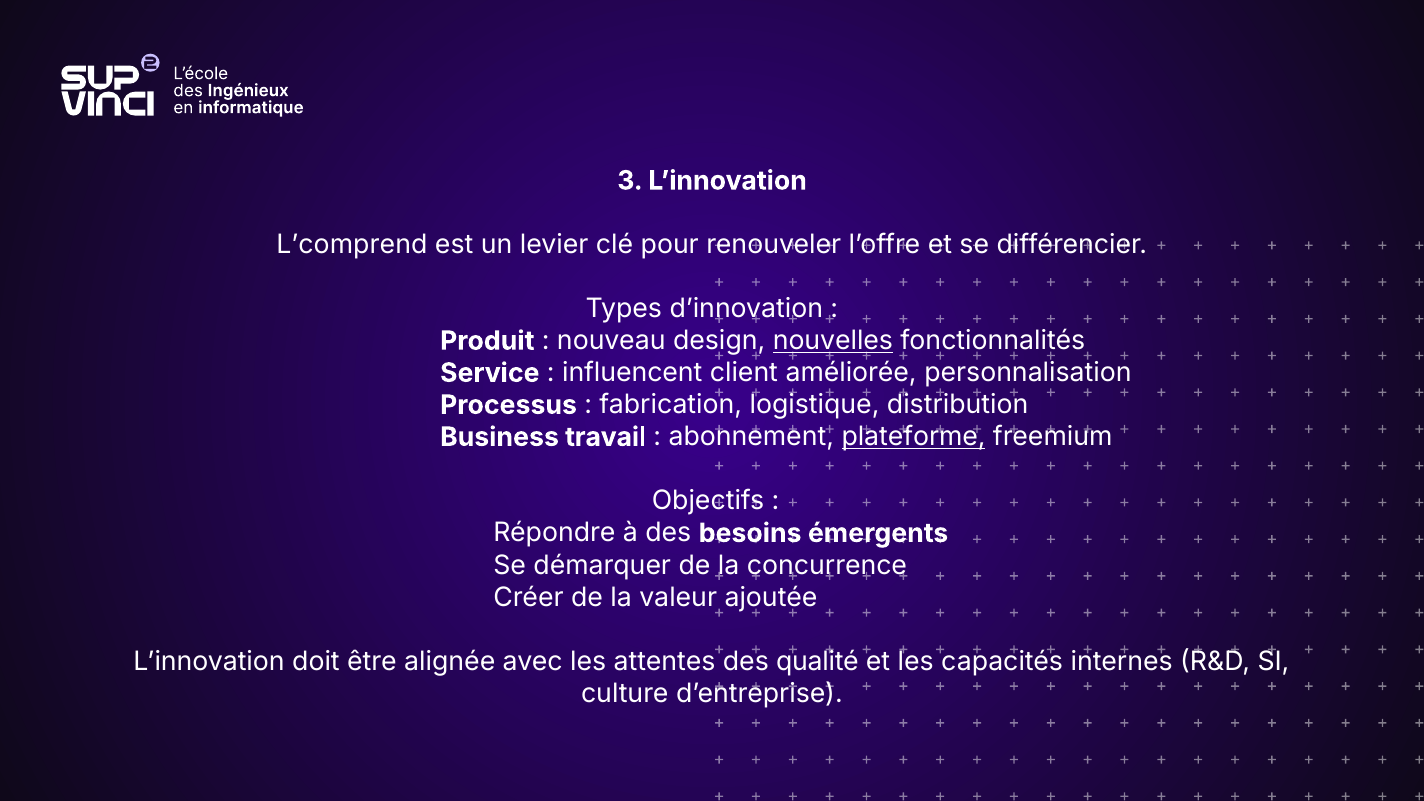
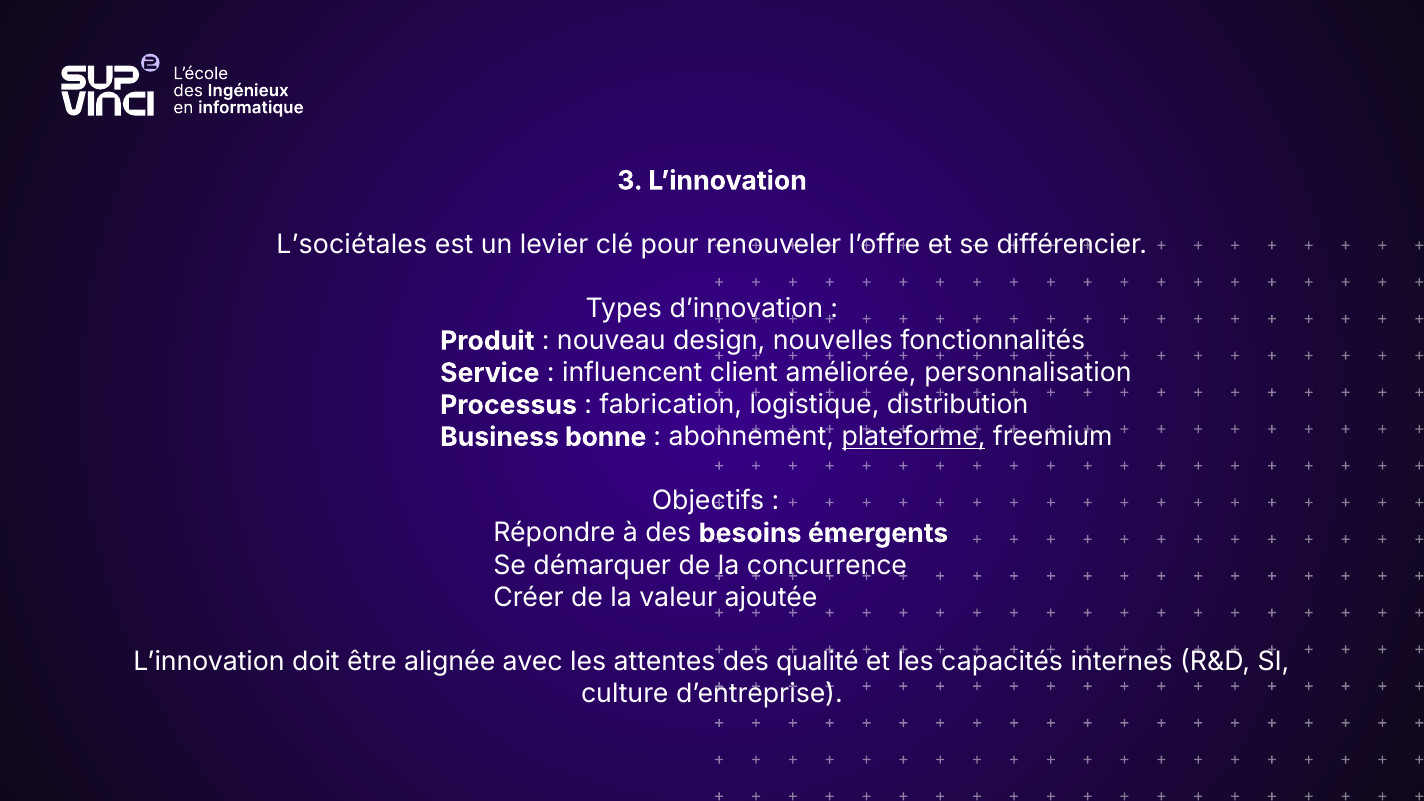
L’comprend: L’comprend -> L’sociétales
nouvelles underline: present -> none
travail: travail -> bonne
